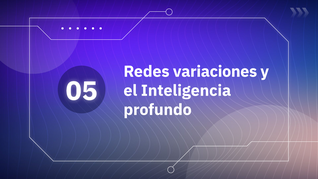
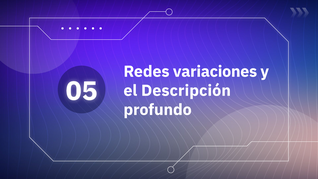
Inteligencia: Inteligencia -> Descripción
